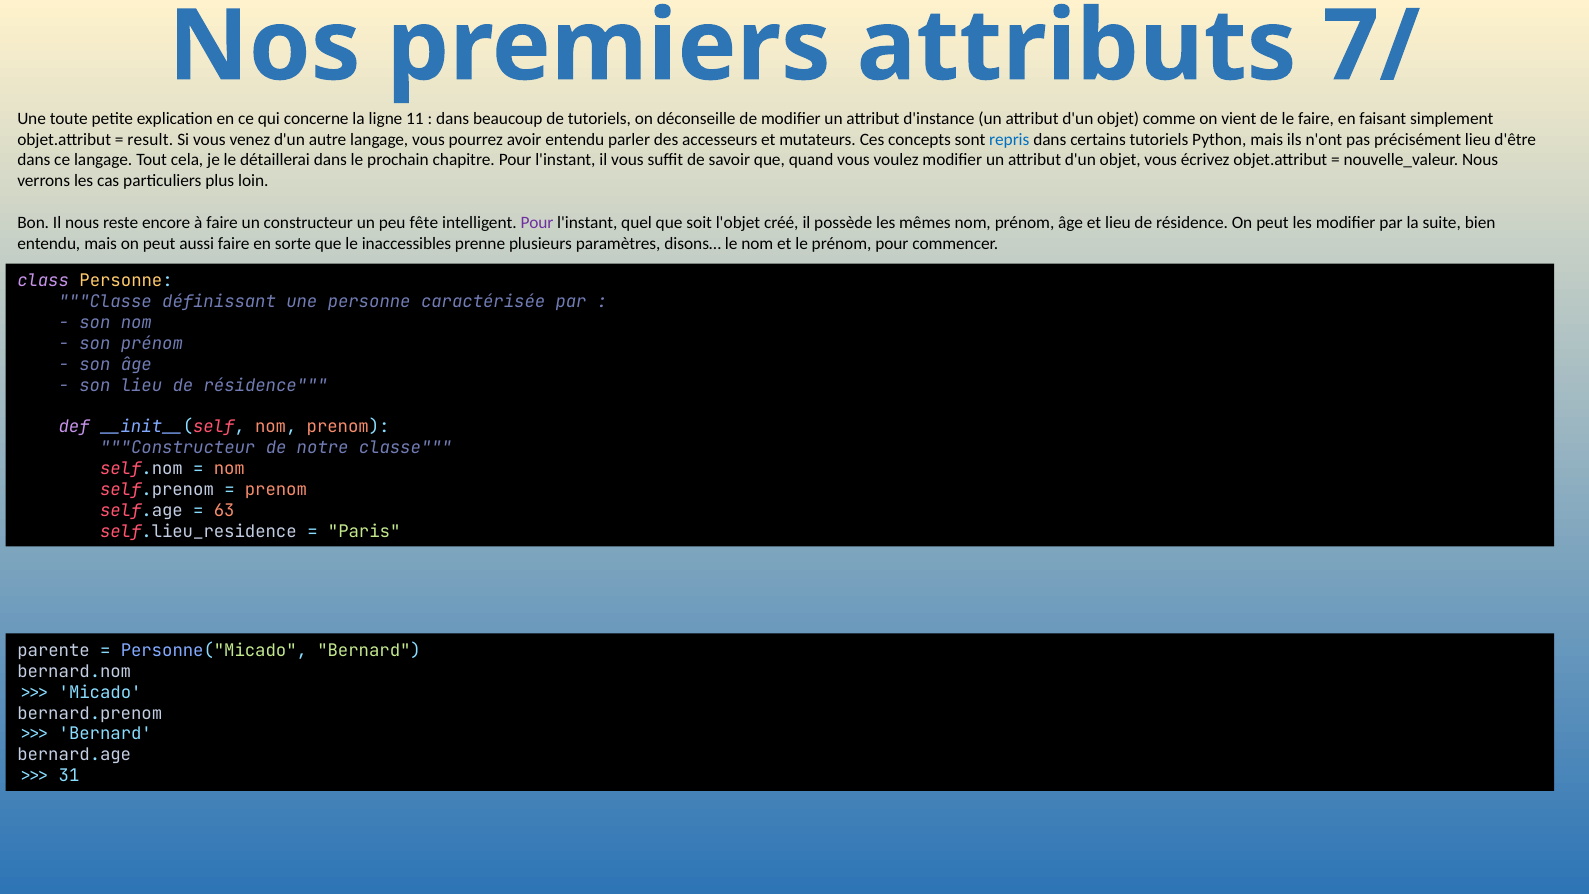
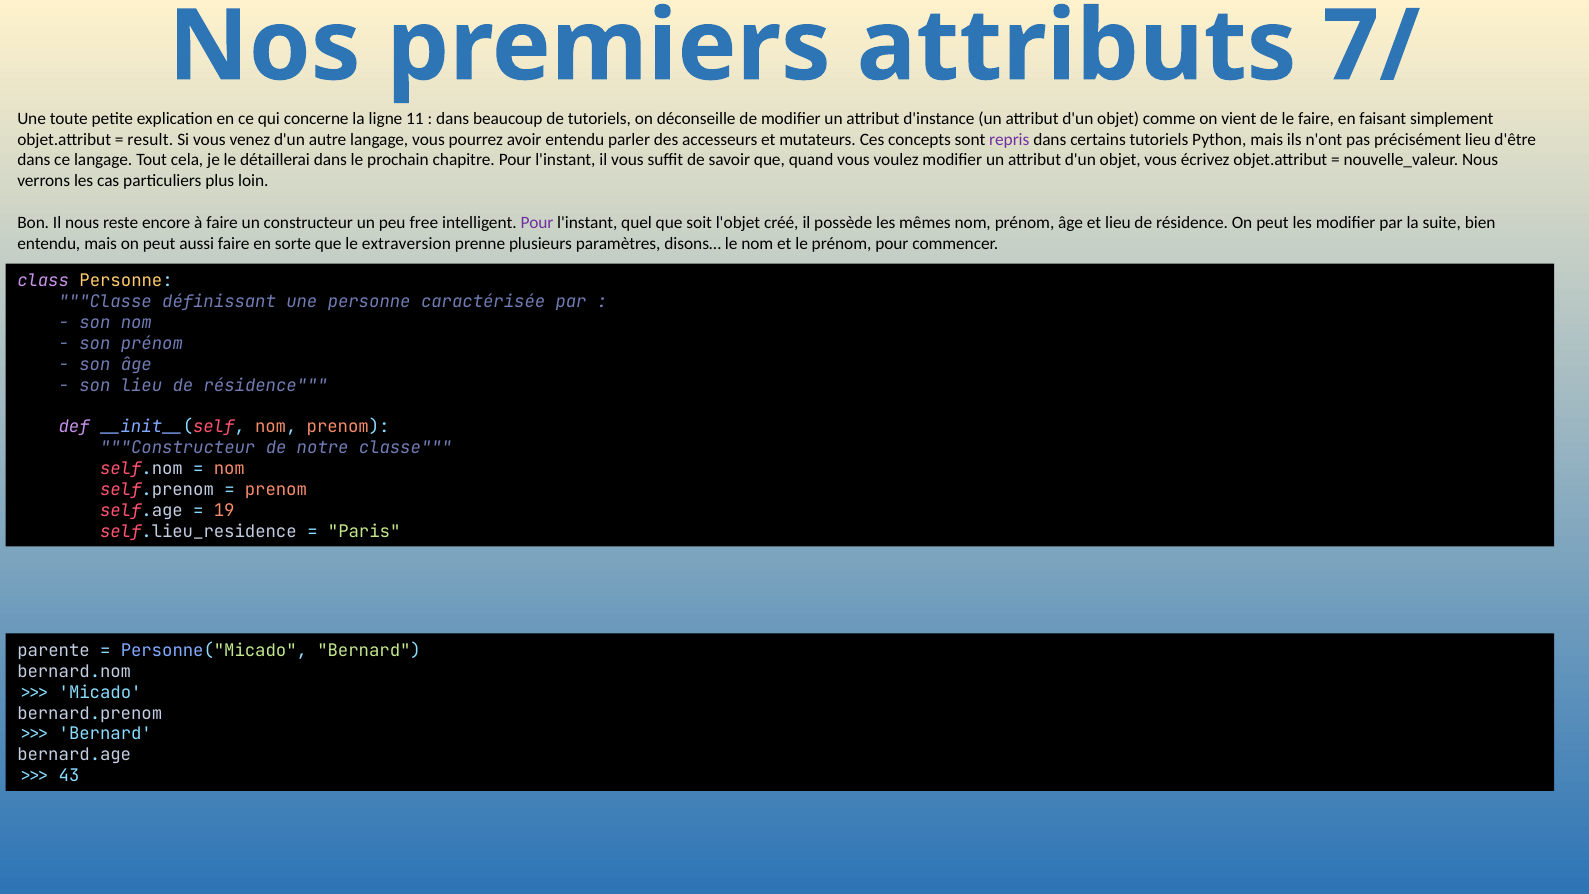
repris colour: blue -> purple
fête: fête -> free
inaccessibles: inaccessibles -> extraversion
63: 63 -> 19
31: 31 -> 43
